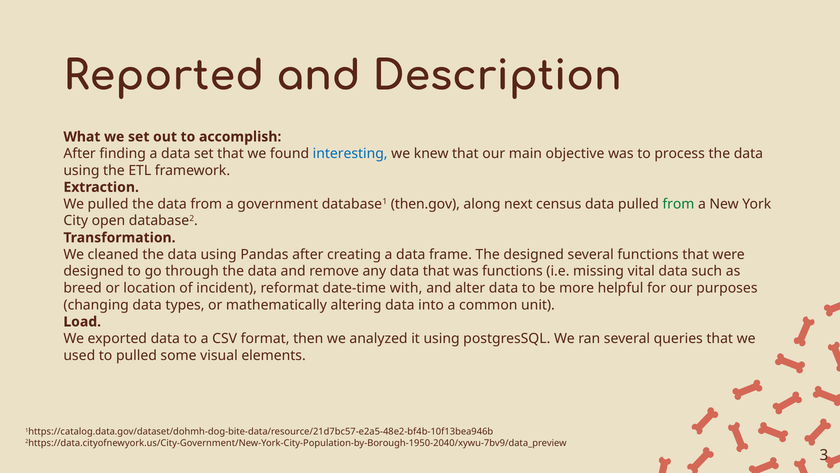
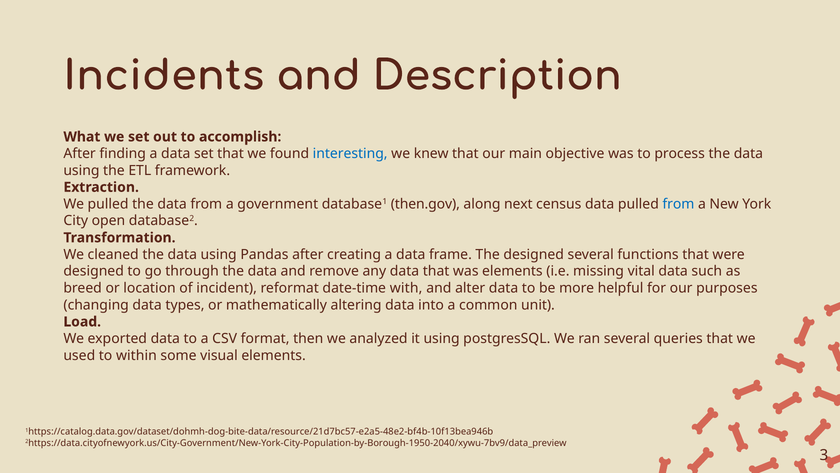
Reported: Reported -> Incidents
from at (678, 204) colour: green -> blue
was functions: functions -> elements
to pulled: pulled -> within
